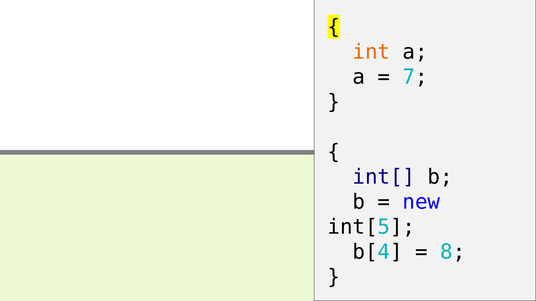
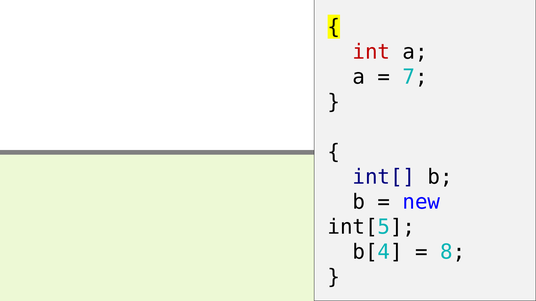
int colour: orange -> red
